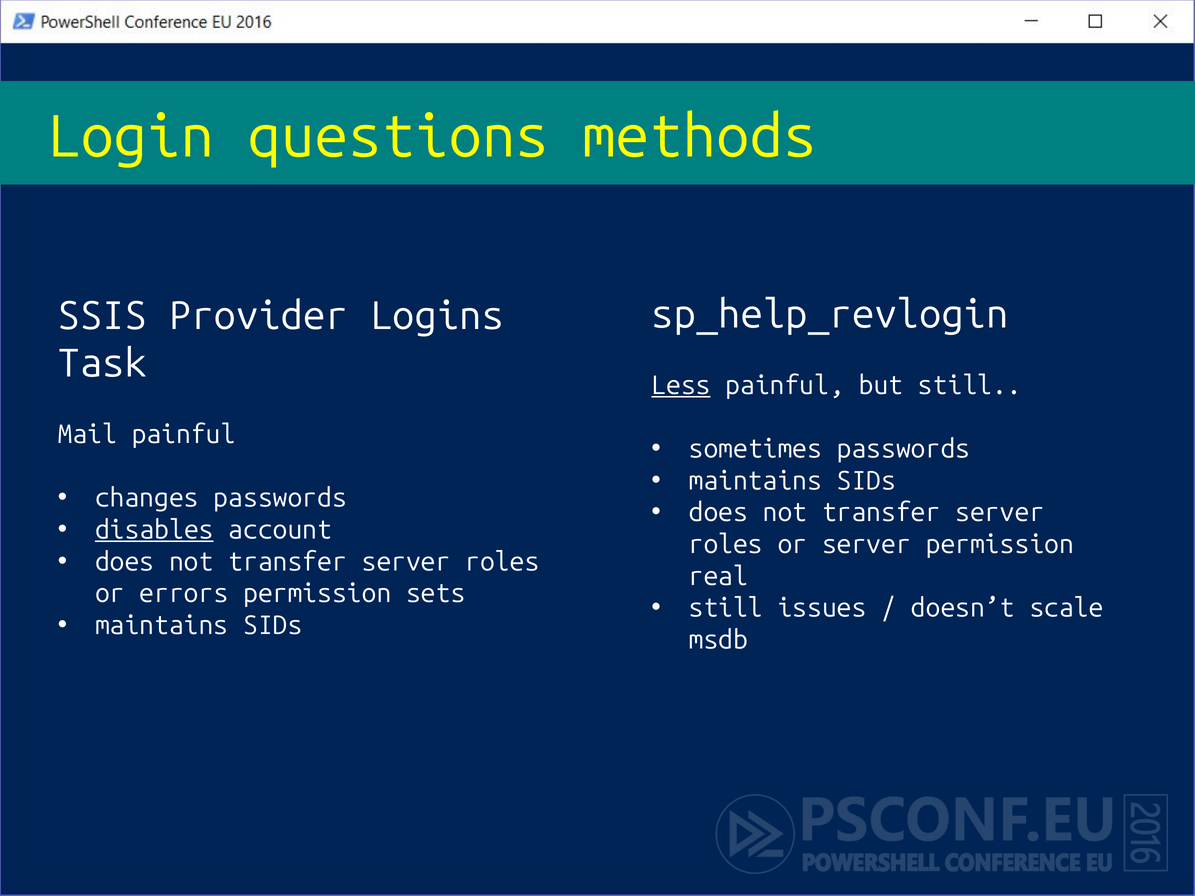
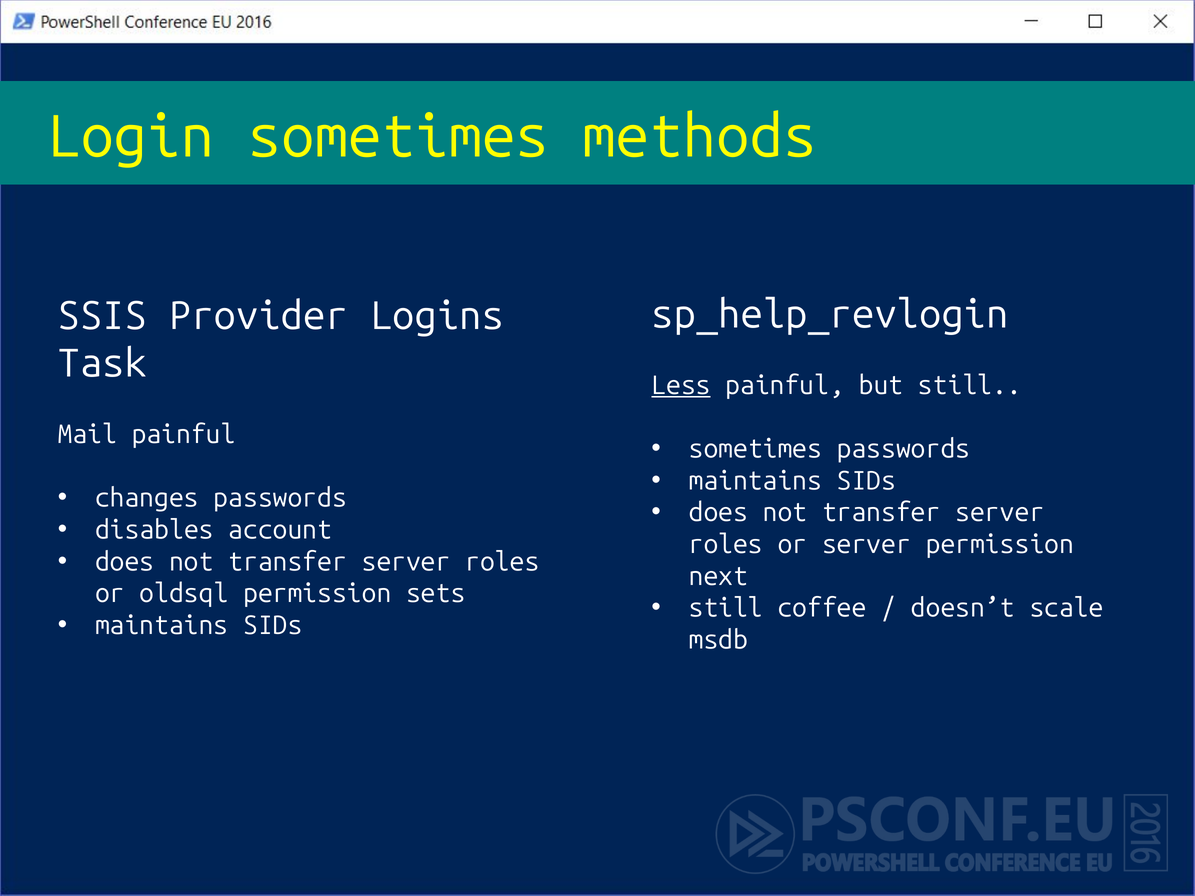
Login questions: questions -> sometimes
disables underline: present -> none
real: real -> next
errors: errors -> oldsql
issues: issues -> coffee
